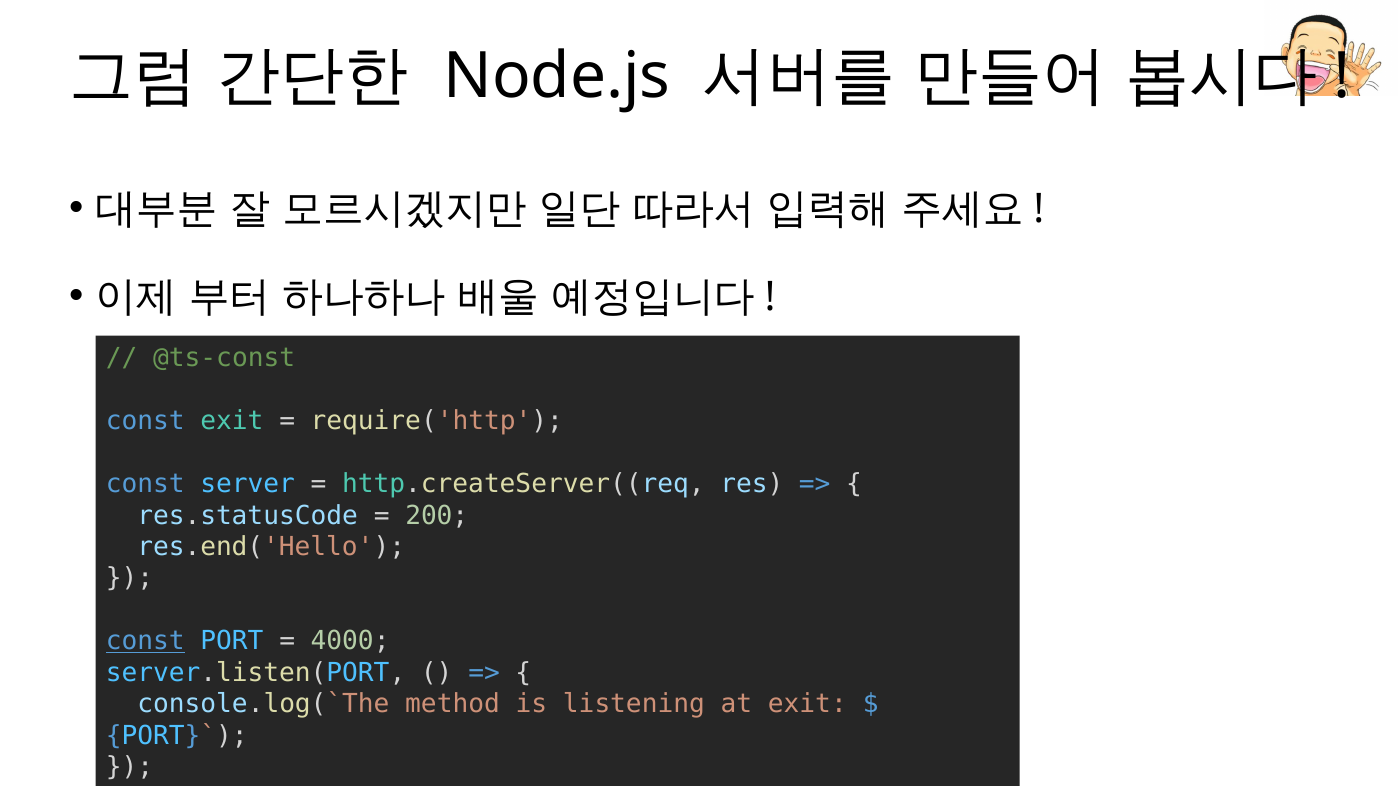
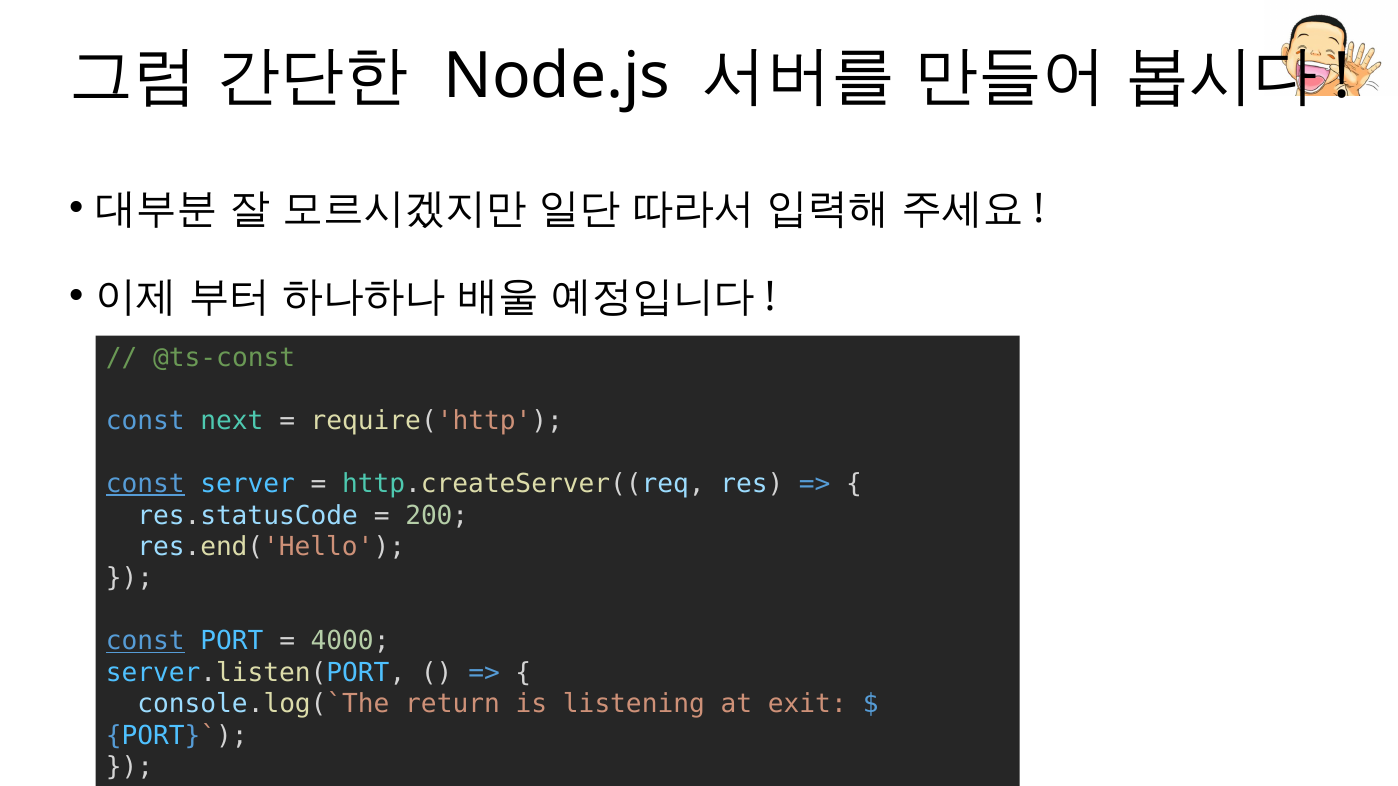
const exit: exit -> next
const at (145, 484) underline: none -> present
method: method -> return
